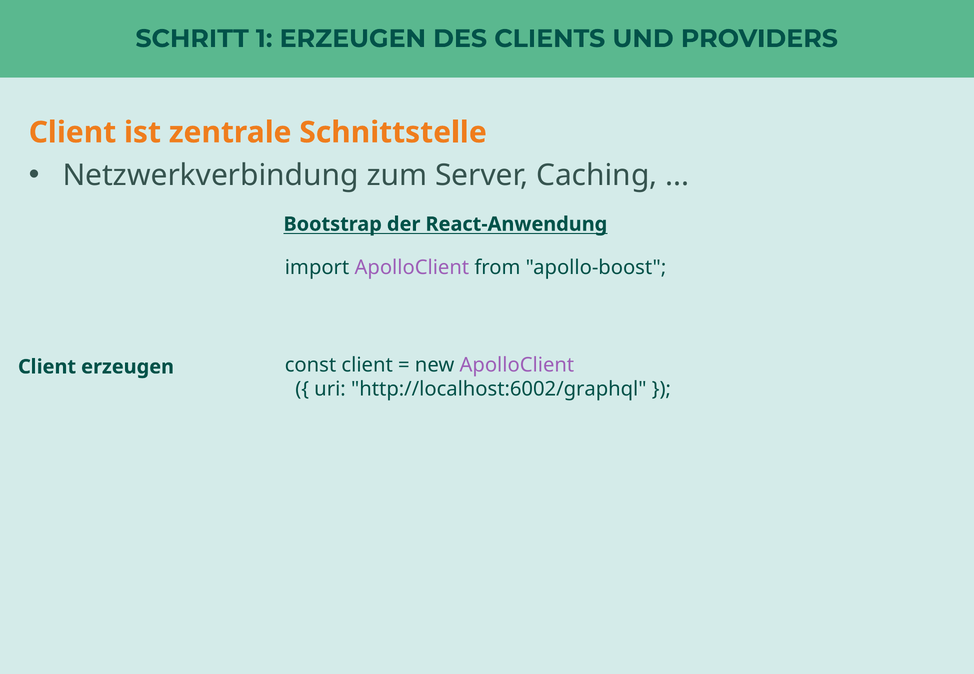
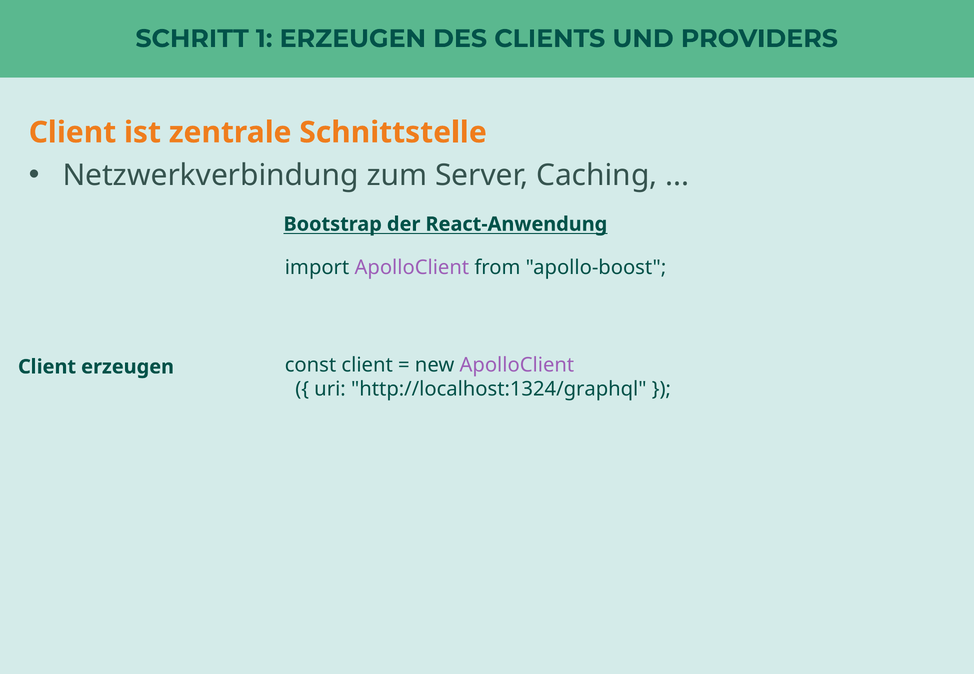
http://localhost:6002/graphql: http://localhost:6002/graphql -> http://localhost:1324/graphql
